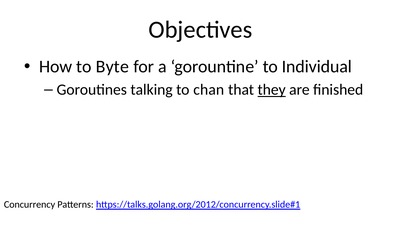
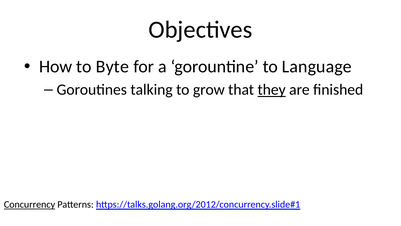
Individual: Individual -> Language
chan: chan -> grow
Concurrency underline: none -> present
